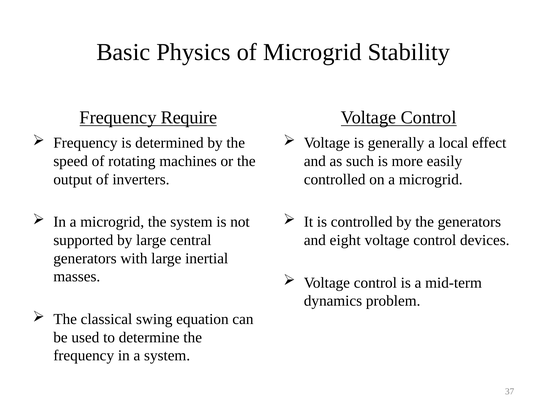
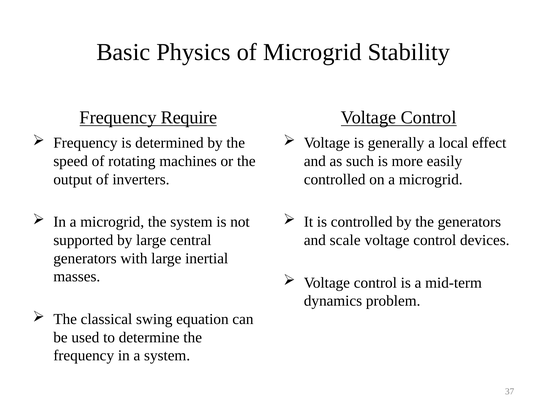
eight: eight -> scale
